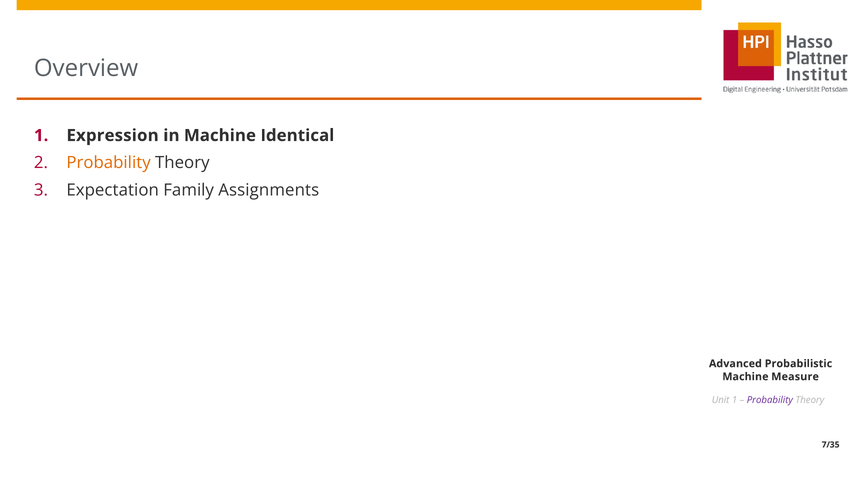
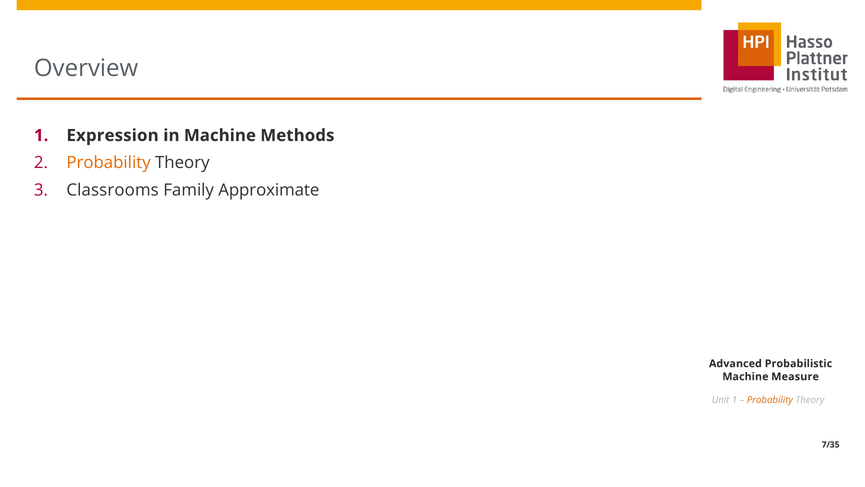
Identical: Identical -> Methods
Expectation: Expectation -> Classrooms
Assignments: Assignments -> Approximate
Probability at (770, 400) colour: purple -> orange
